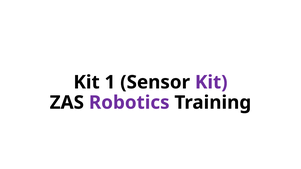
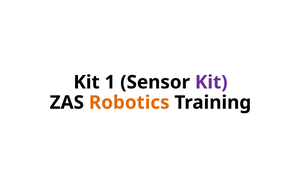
Robotics colour: purple -> orange
